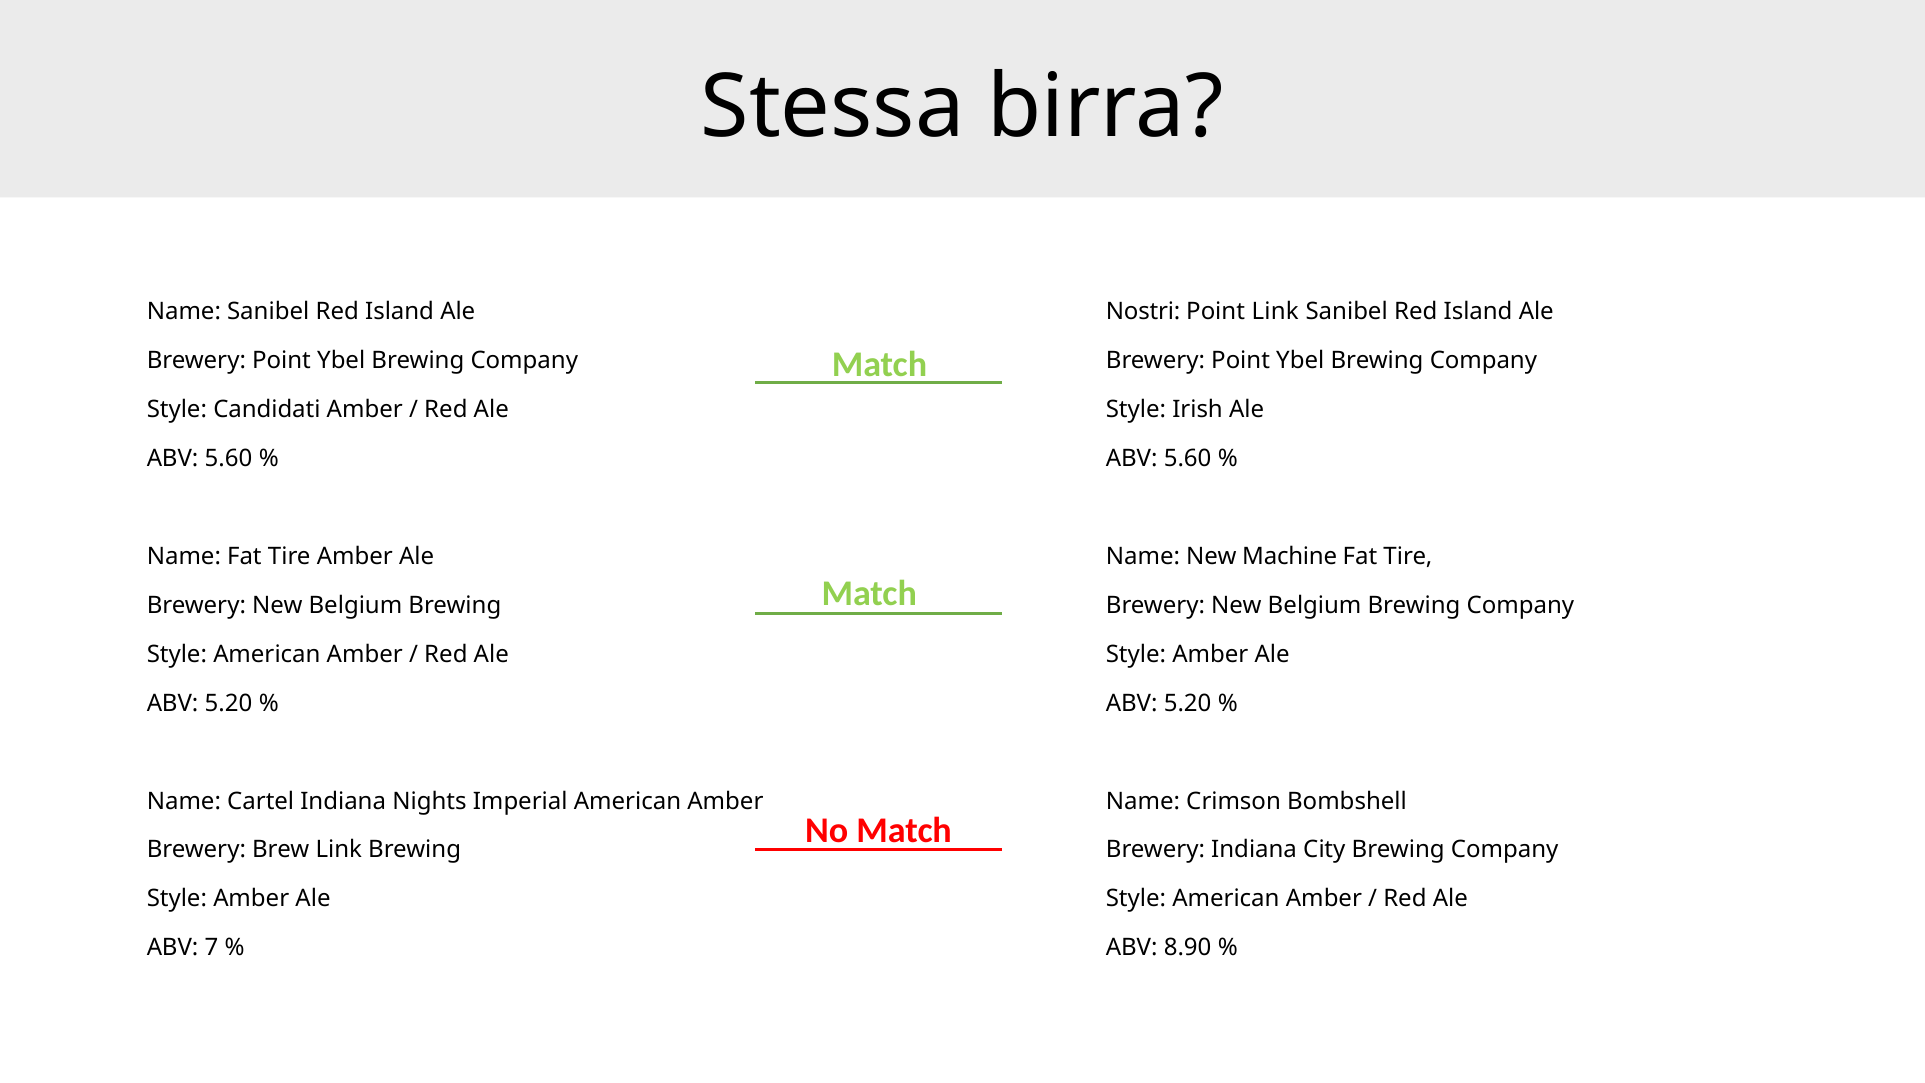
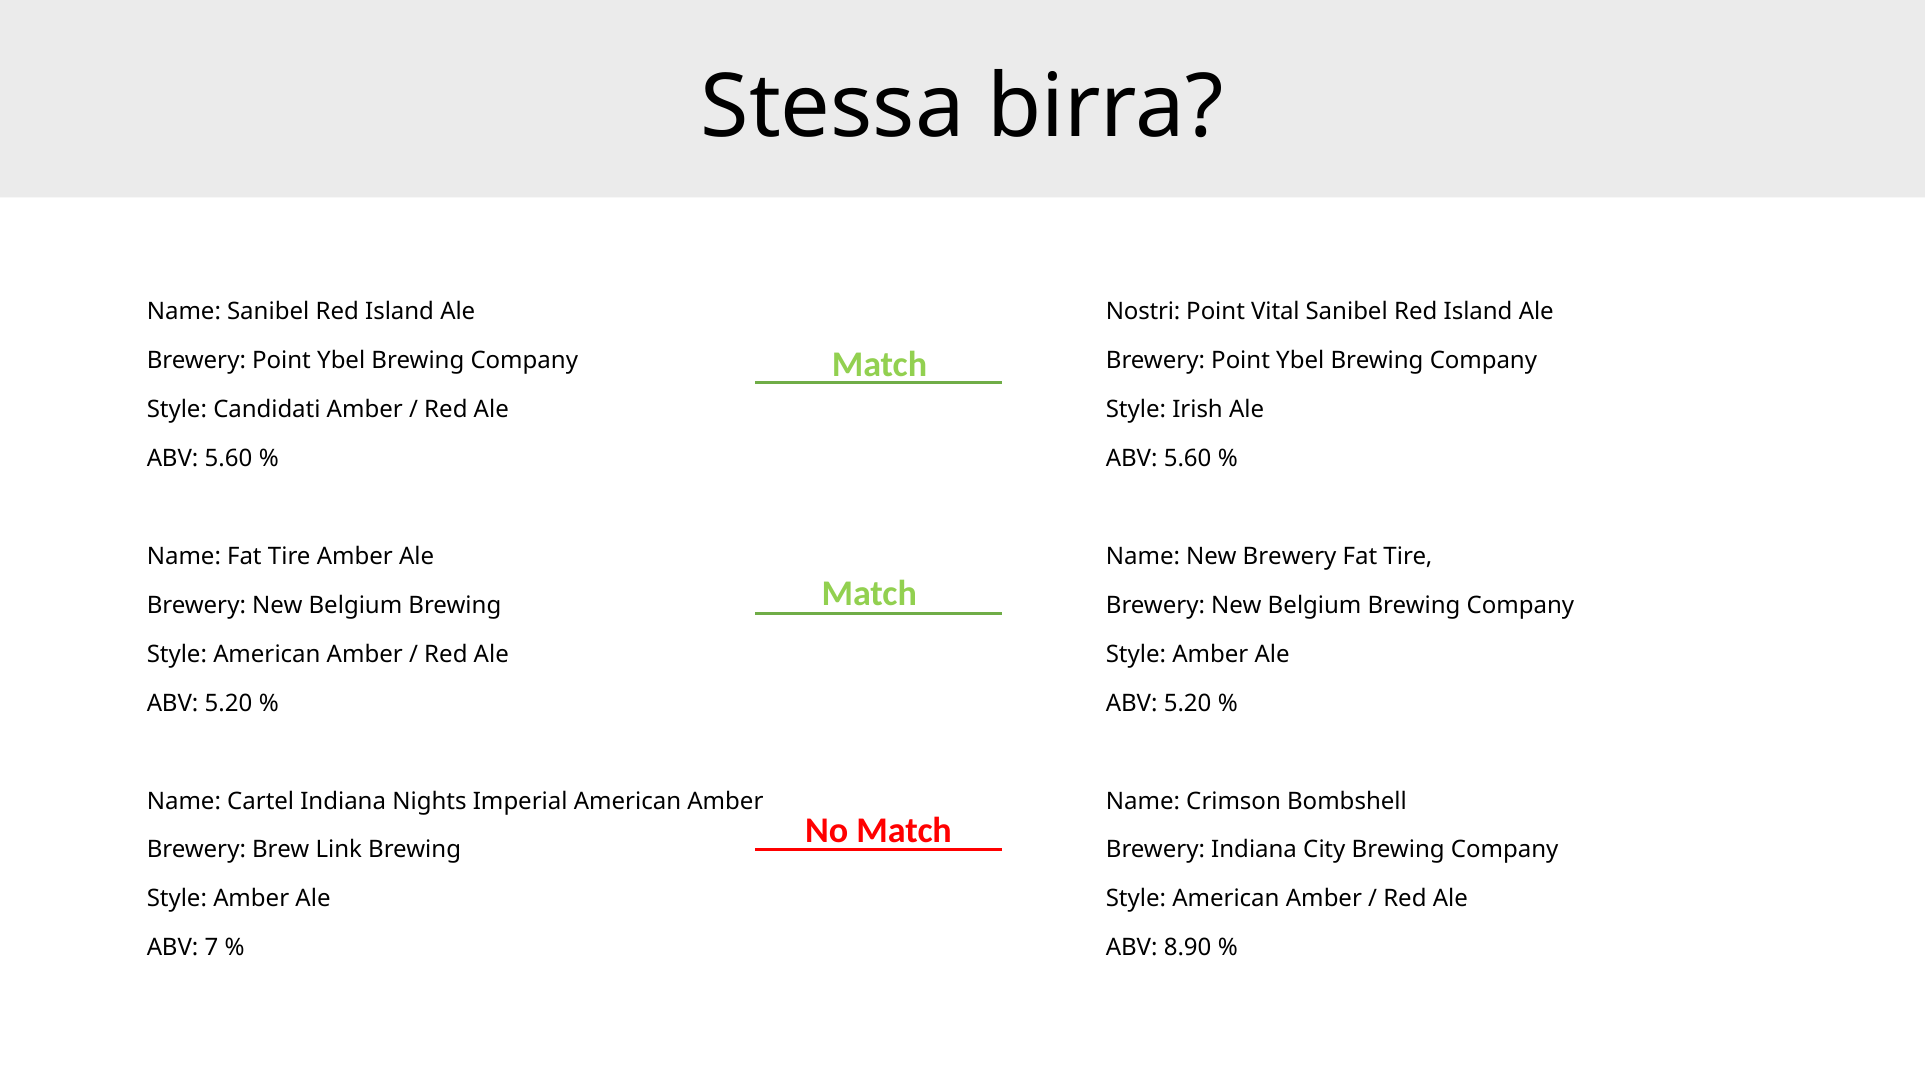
Point Link: Link -> Vital
New Machine: Machine -> Brewery
